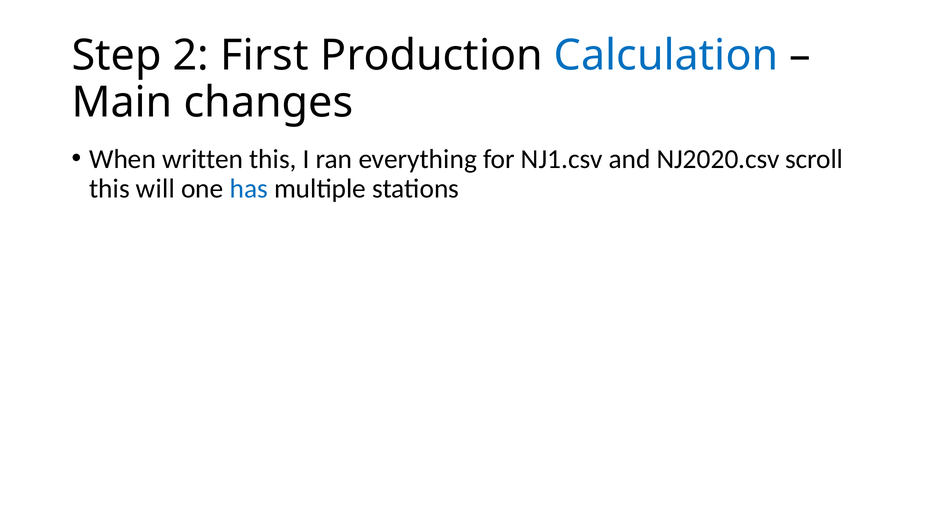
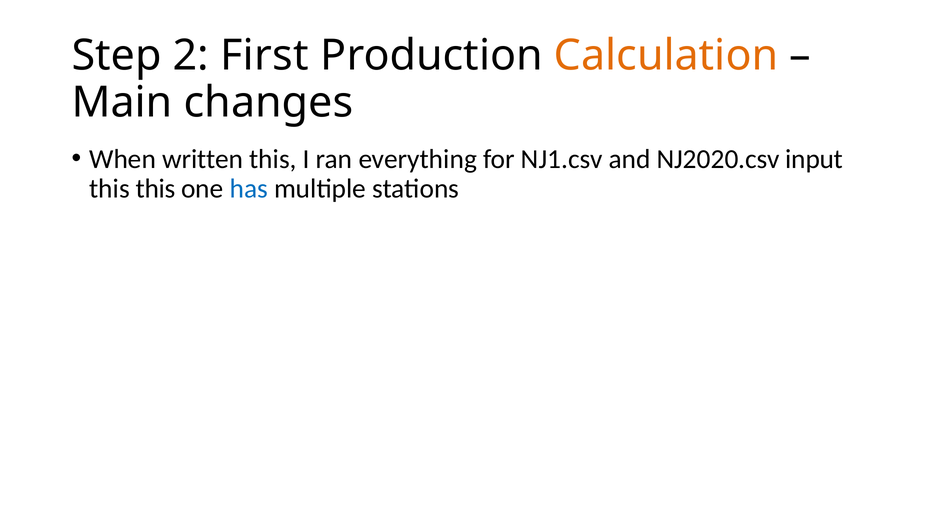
Calculation colour: blue -> orange
scroll: scroll -> input
this will: will -> this
